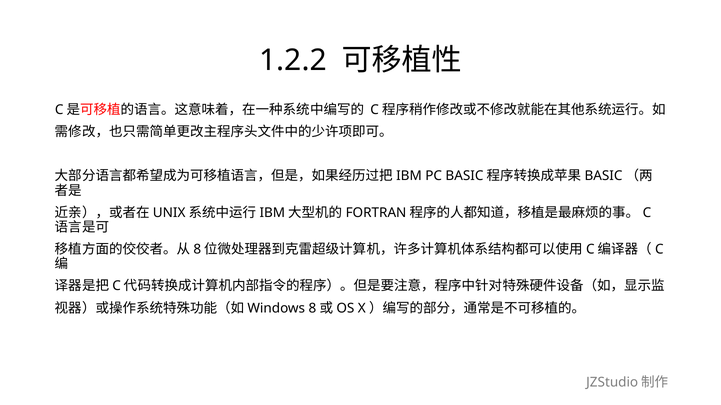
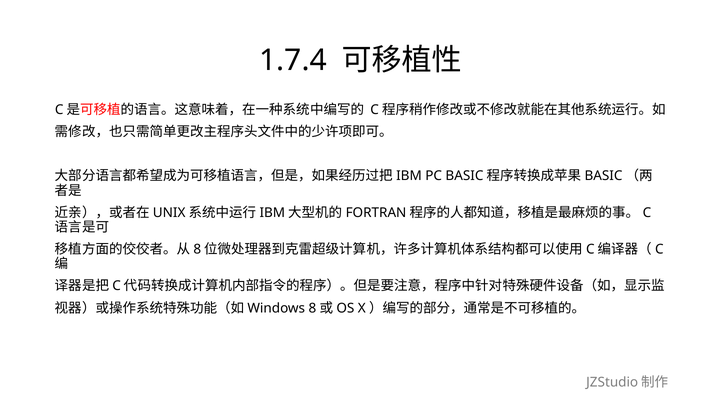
1.2.2: 1.2.2 -> 1.7.4
